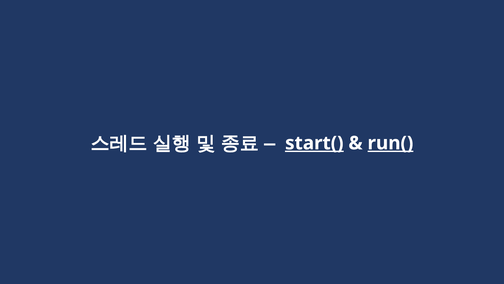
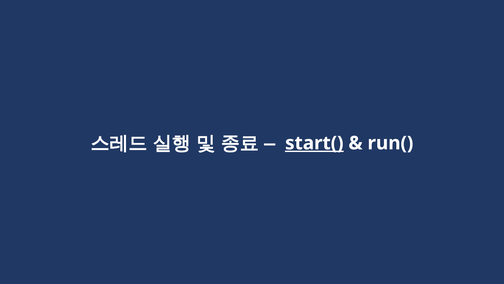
run( underline: present -> none
